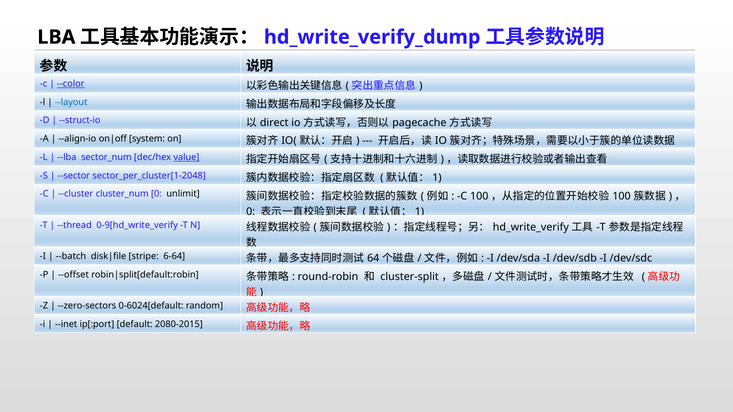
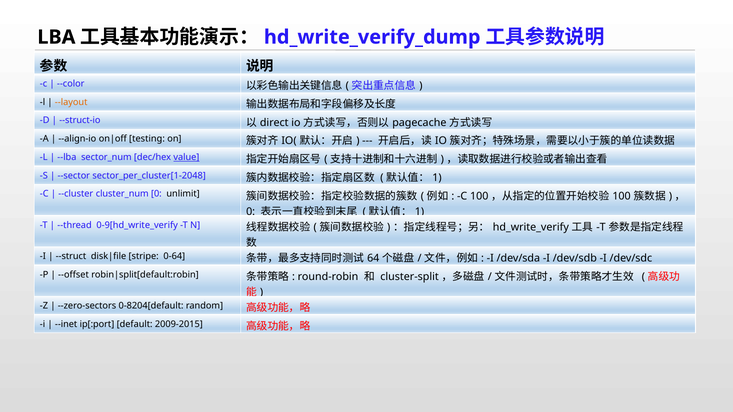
--color underline: present -> none
--layout colour: blue -> orange
system: system -> testing
--batch: --batch -> --struct
6-64: 6-64 -> 0-64
0-6024[default: 0-6024[default -> 0-8204[default
2080-2015: 2080-2015 -> 2009-2015
